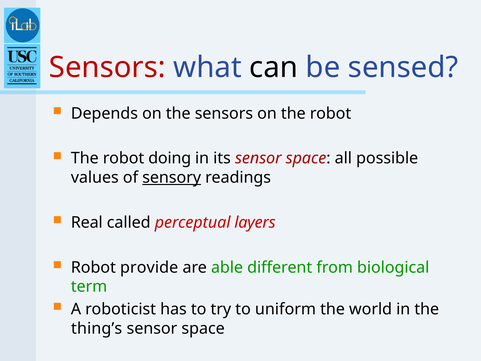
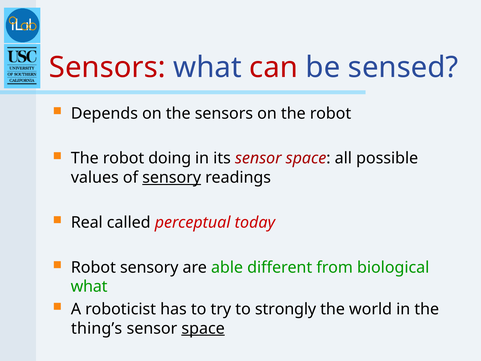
can colour: black -> red
layers: layers -> today
Robot provide: provide -> sensory
term at (89, 286): term -> what
uniform: uniform -> strongly
space at (203, 328) underline: none -> present
